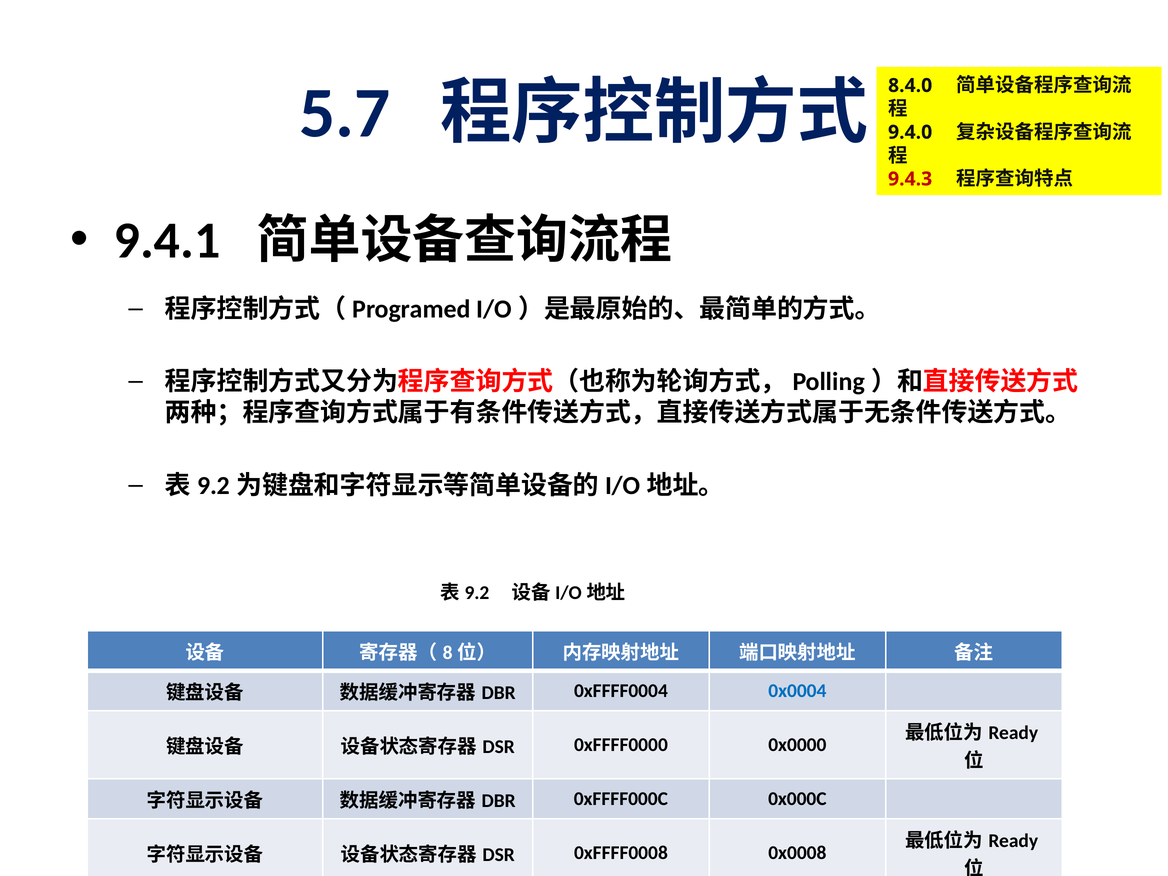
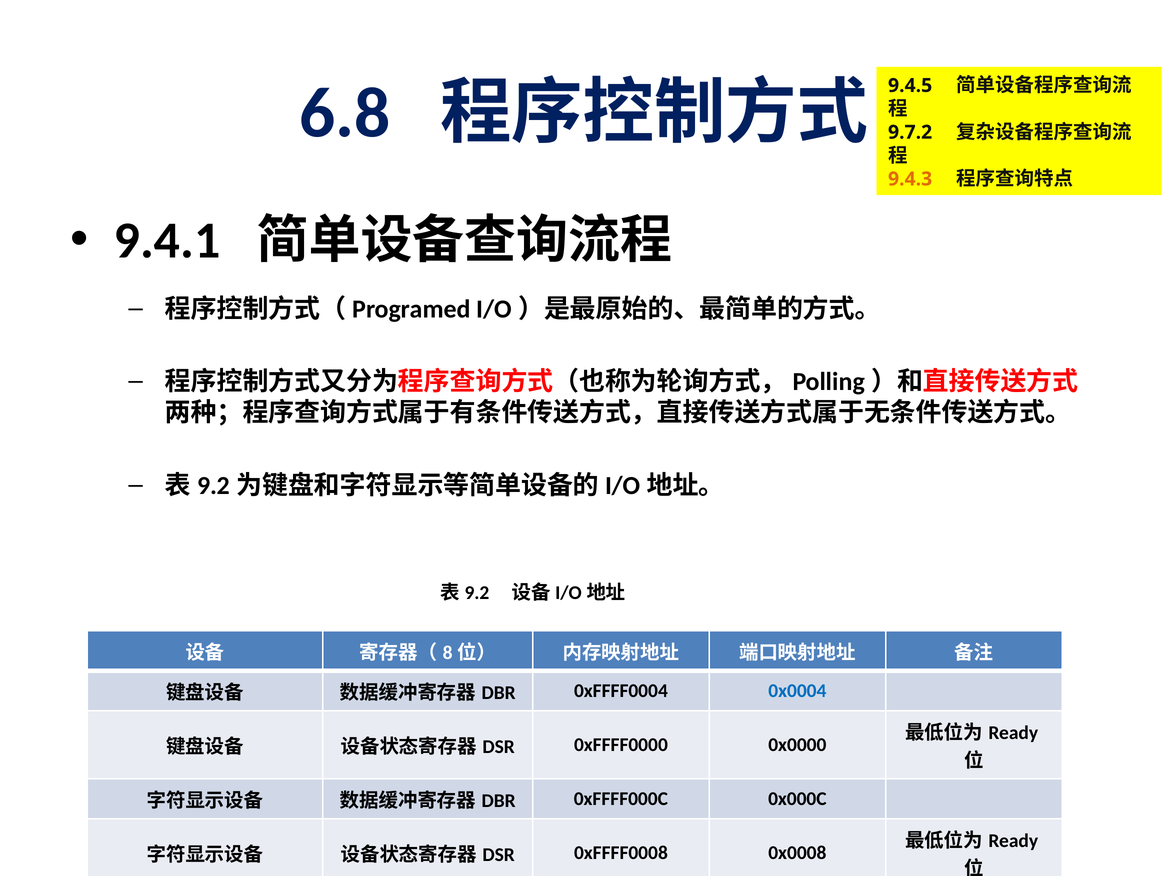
5.7: 5.7 -> 6.8
8.4.0: 8.4.0 -> 9.4.5
9.4.0: 9.4.0 -> 9.7.2
9.4.3 colour: red -> orange
